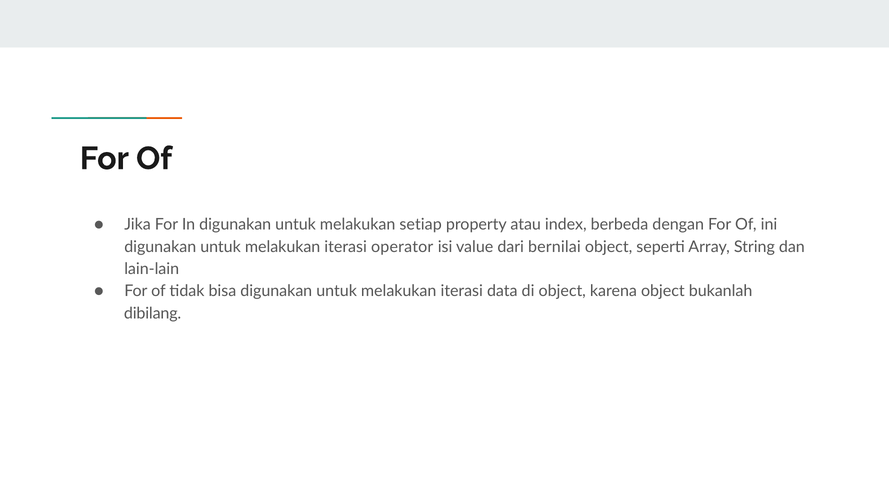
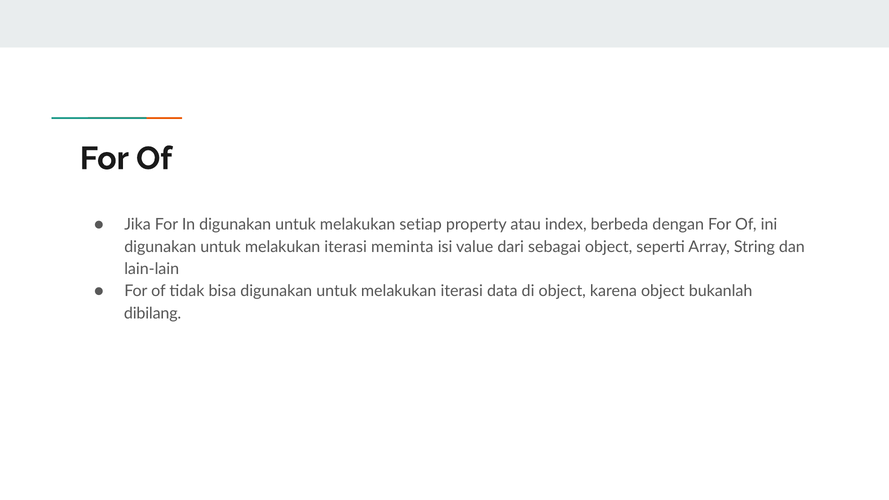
operator: operator -> meminta
bernilai: bernilai -> sebagai
